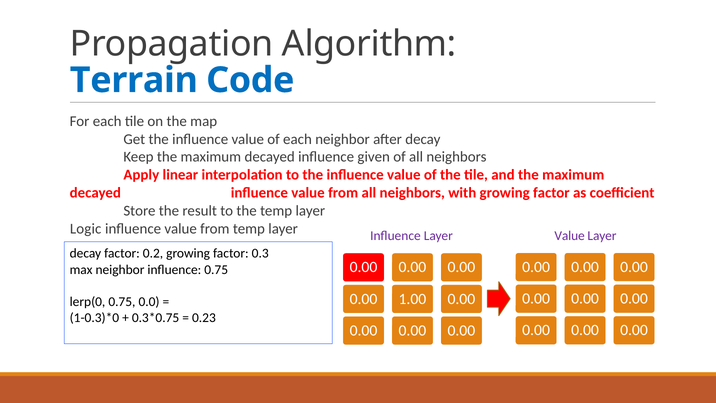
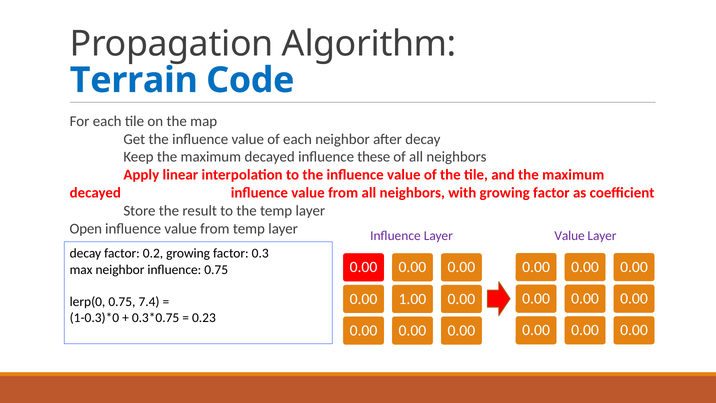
given: given -> these
Logic: Logic -> Open
0.0: 0.0 -> 7.4
